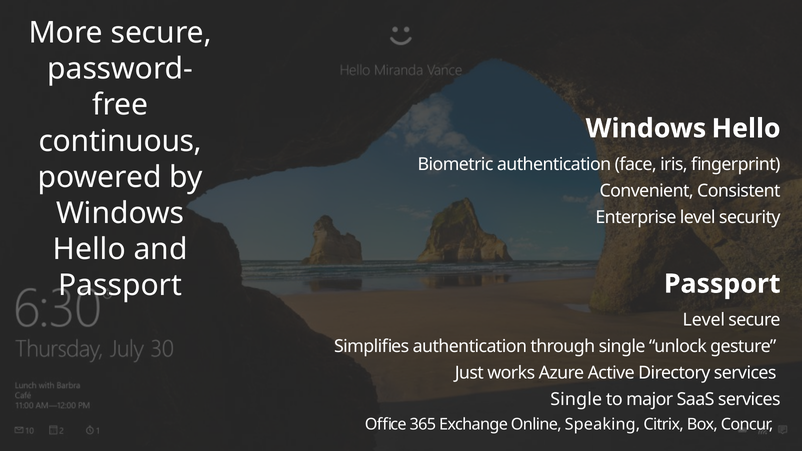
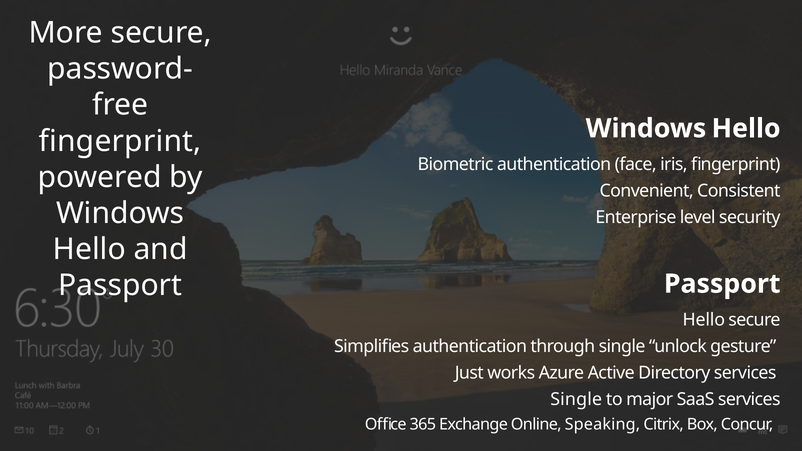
continuous at (120, 141): continuous -> fingerprint
Level at (704, 320): Level -> Hello
